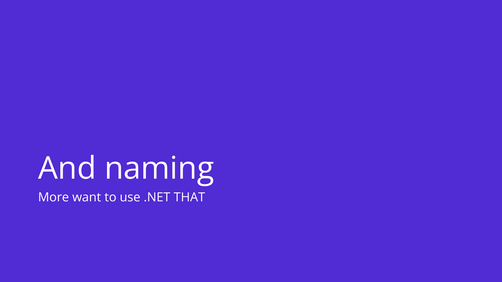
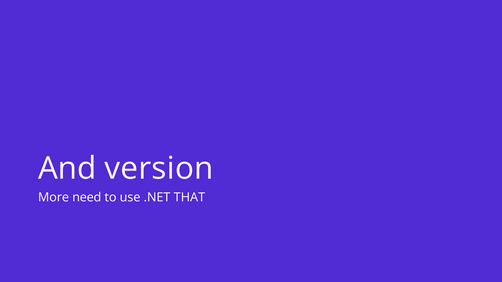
naming: naming -> version
want: want -> need
